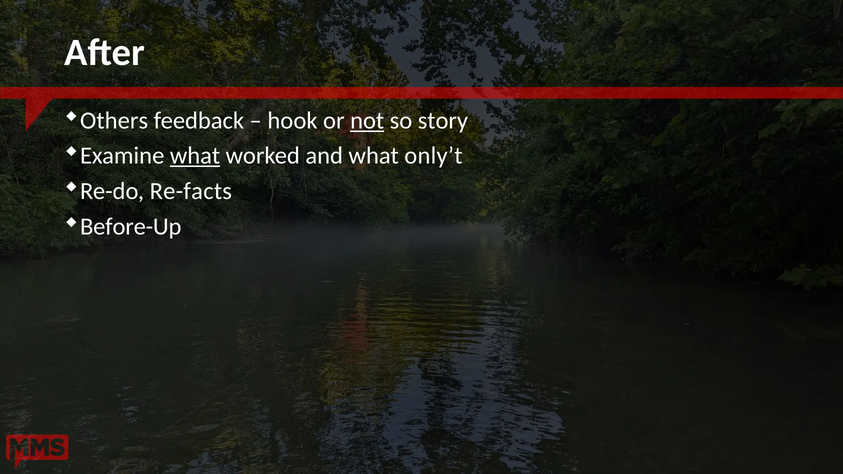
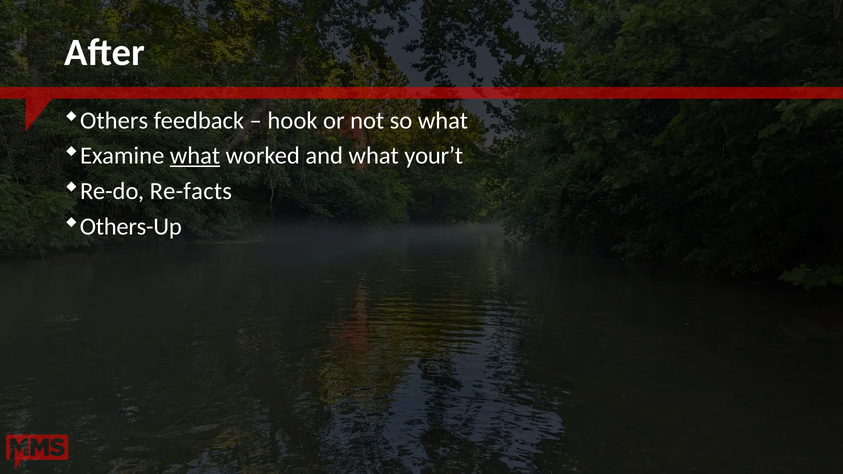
not underline: present -> none
so story: story -> what
only’t: only’t -> your’t
Before-Up: Before-Up -> Others-Up
